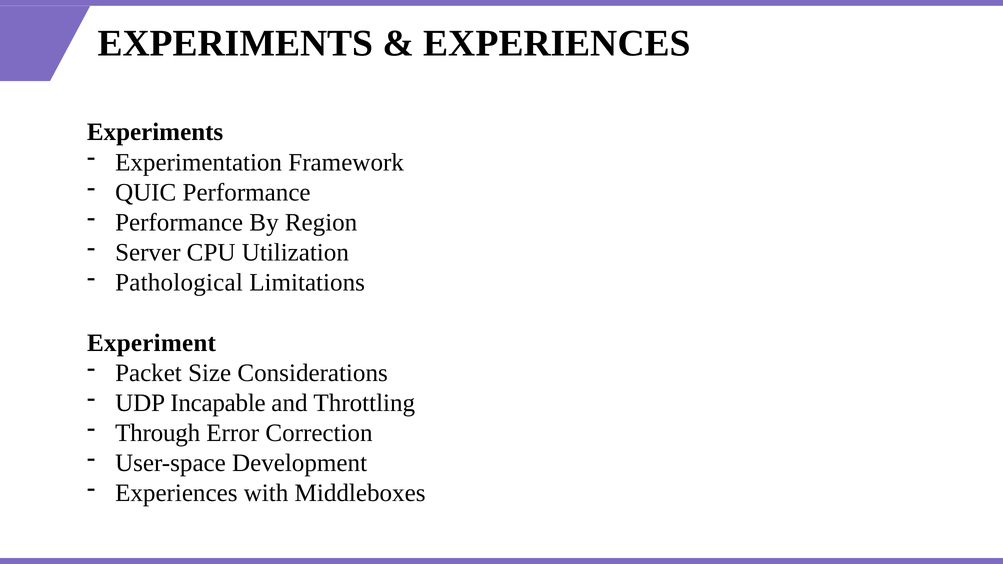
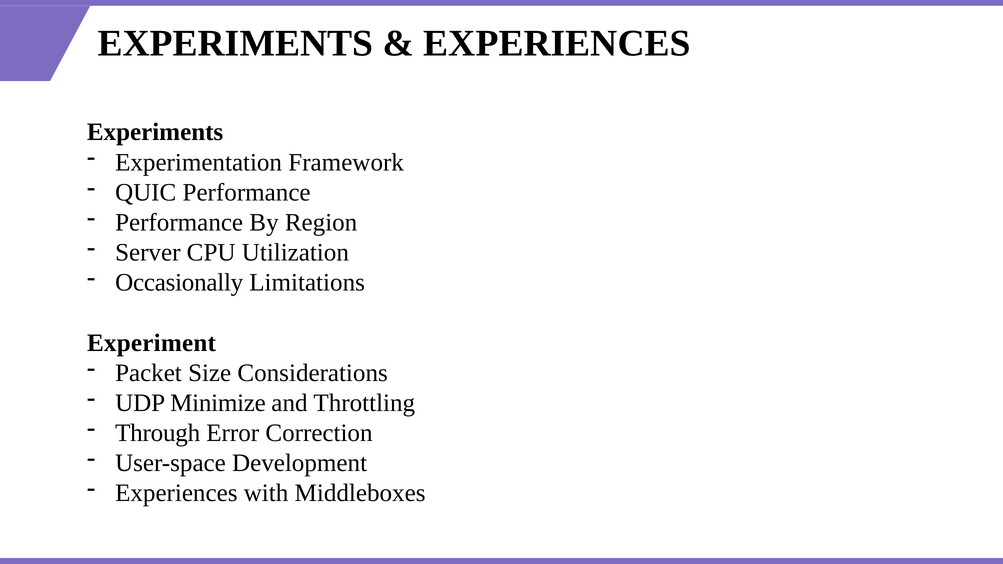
Pathological: Pathological -> Occasionally
Incapable: Incapable -> Minimize
